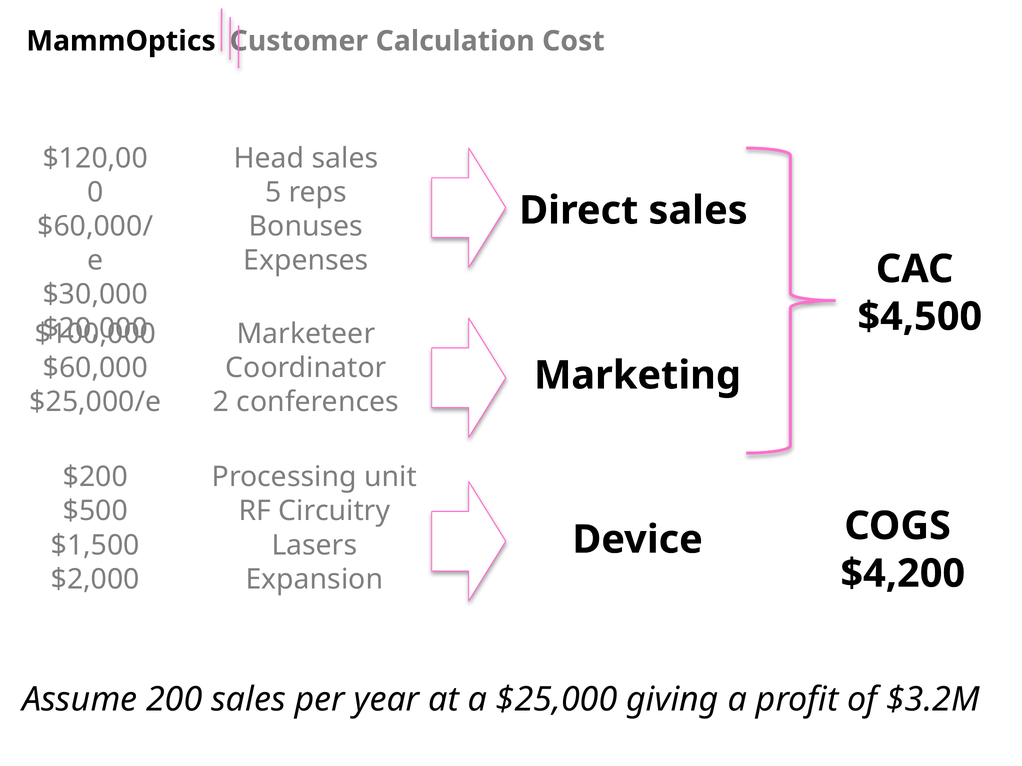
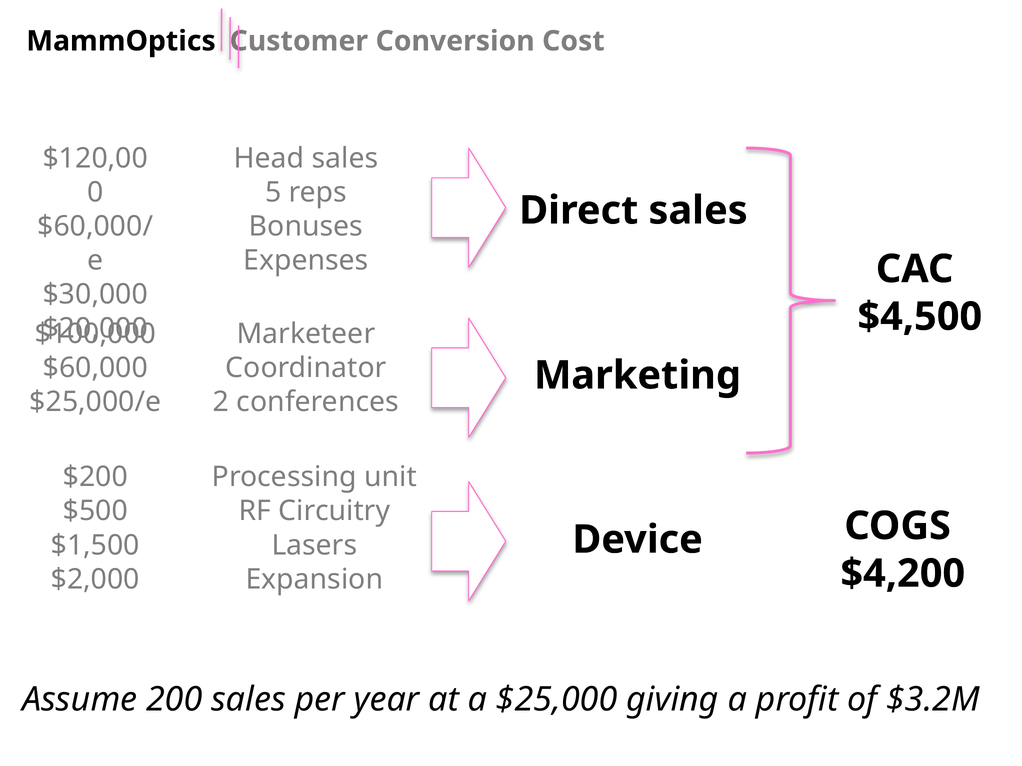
Calculation: Calculation -> Conversion
